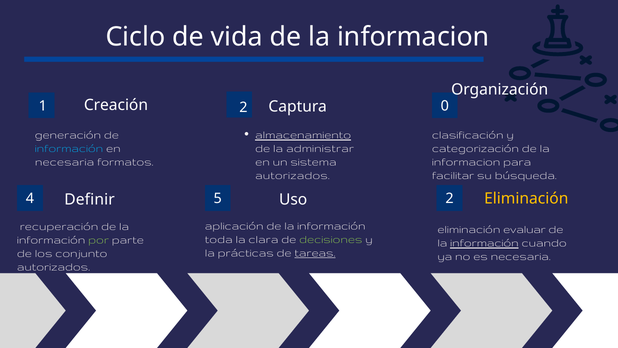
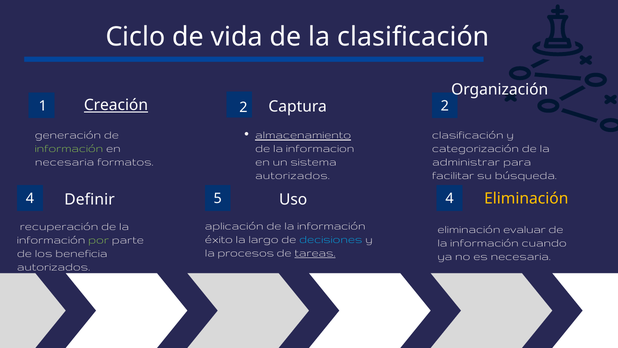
vida de la informacion: informacion -> clasificación
Creación underline: none -> present
2 0: 0 -> 2
información at (69, 148) colour: light blue -> light green
administrar: administrar -> informacion
informacion at (466, 161): informacion -> administrar
5 2: 2 -> 4
toda: toda -> éxito
clara: clara -> largo
decisiones colour: light green -> light blue
información at (484, 242) underline: present -> none
prácticas: prácticas -> procesos
conjunto: conjunto -> beneficia
